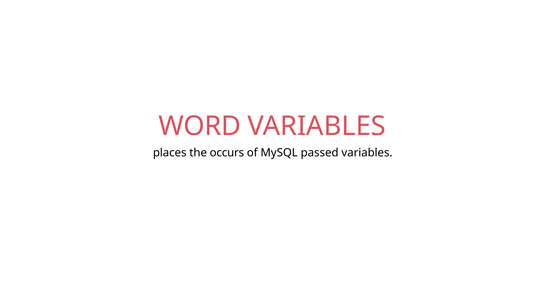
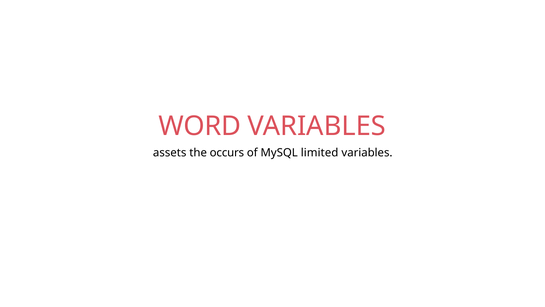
places: places -> assets
passed: passed -> limited
